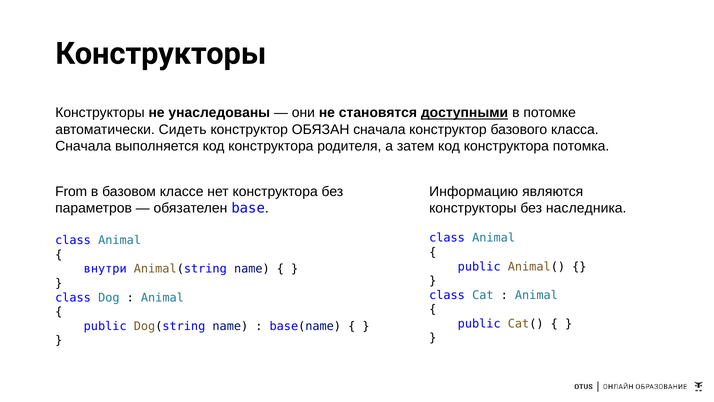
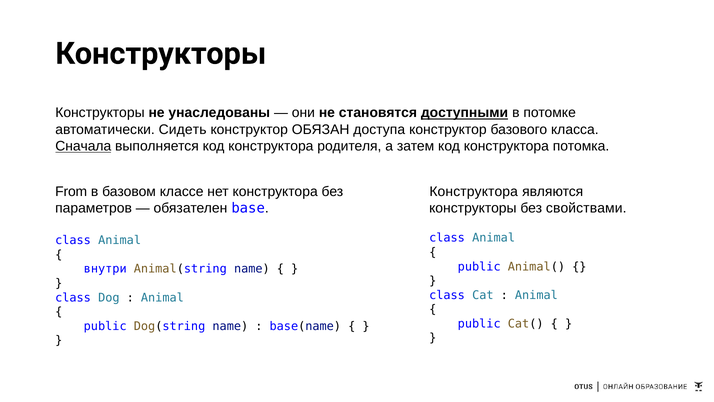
ОБЯЗАН сначала: сначала -> доступа
Сначала at (83, 146) underline: none -> present
Информацию at (474, 192): Информацию -> Конструктора
наследника: наследника -> свойствами
